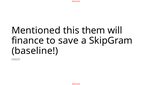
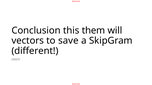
Mentioned: Mentioned -> Conclusion
finance: finance -> vectors
baseline: baseline -> different
